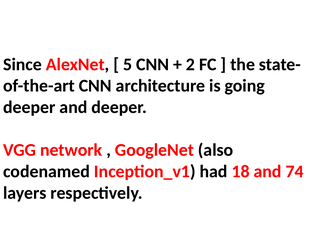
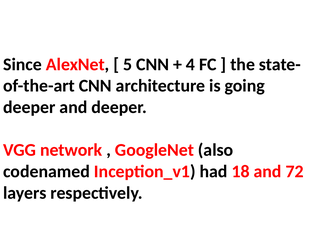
2: 2 -> 4
74: 74 -> 72
